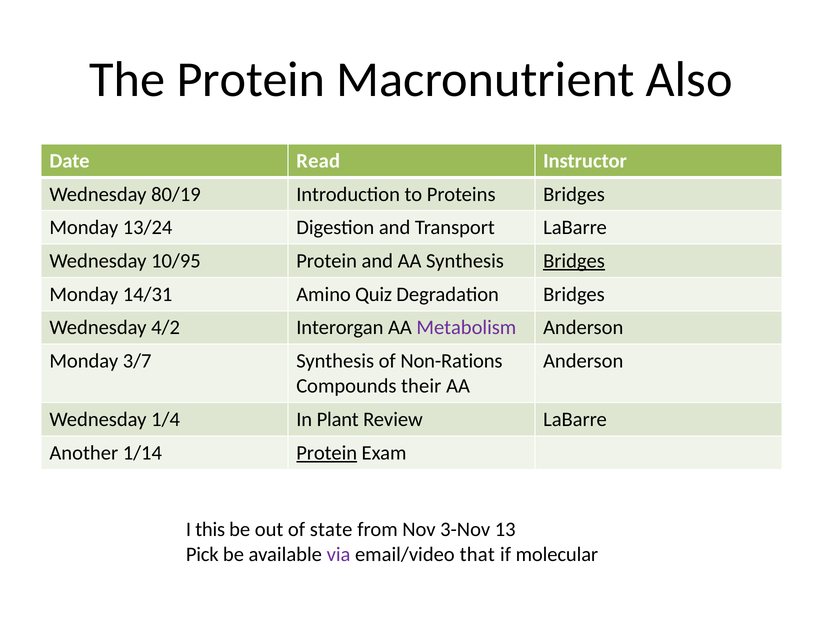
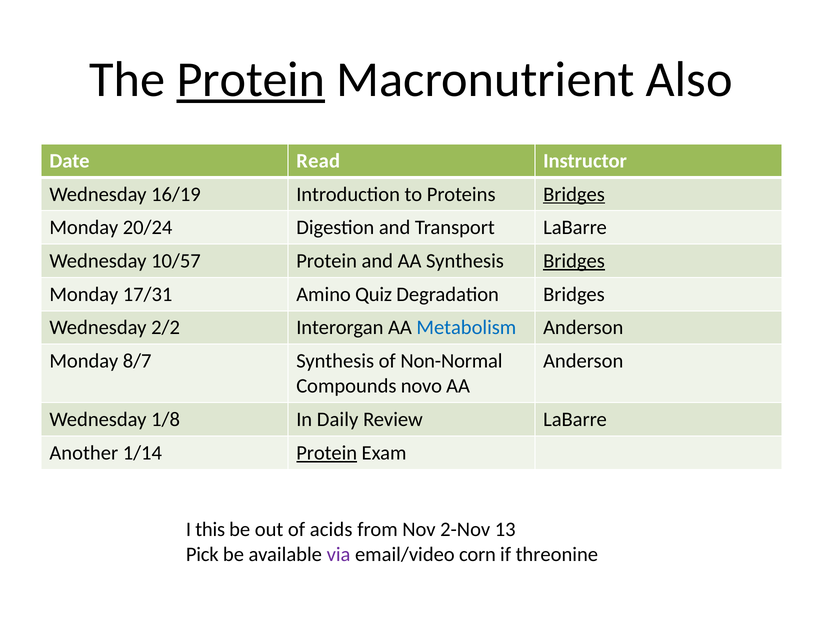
Protein at (251, 80) underline: none -> present
80/19: 80/19 -> 16/19
Bridges at (574, 194) underline: none -> present
13/24: 13/24 -> 20/24
10/95: 10/95 -> 10/57
14/31: 14/31 -> 17/31
4/2: 4/2 -> 2/2
Metabolism colour: purple -> blue
3/7: 3/7 -> 8/7
Non-Rations: Non-Rations -> Non-Normal
their: their -> novo
1/4: 1/4 -> 1/8
Plant: Plant -> Daily
state: state -> acids
3-Nov: 3-Nov -> 2-Nov
that: that -> corn
molecular: molecular -> threonine
